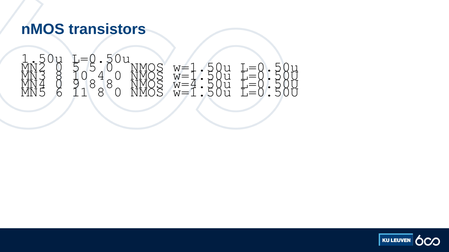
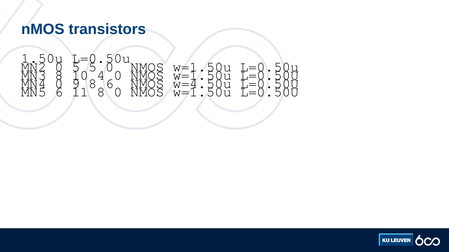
8 8: 8 -> 6
